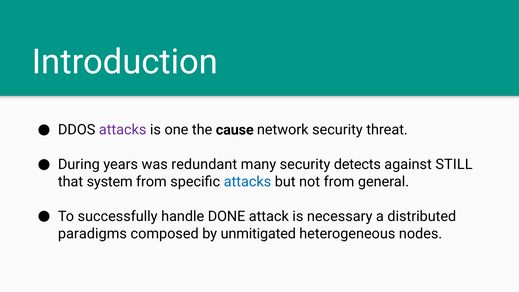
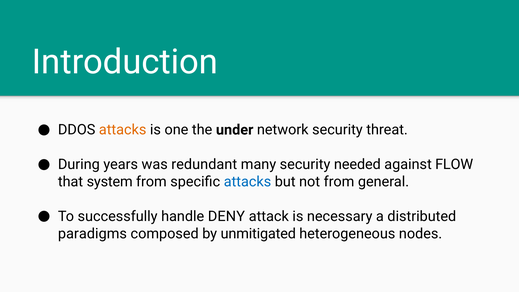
attacks at (123, 130) colour: purple -> orange
cause: cause -> under
detects: detects -> needed
STILL: STILL -> FLOW
DONE: DONE -> DENY
